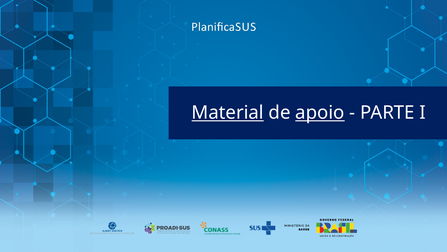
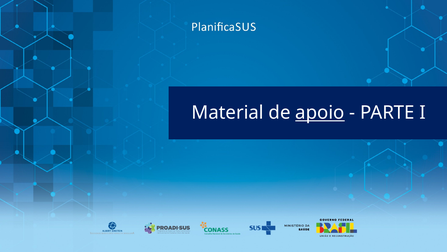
Material underline: present -> none
